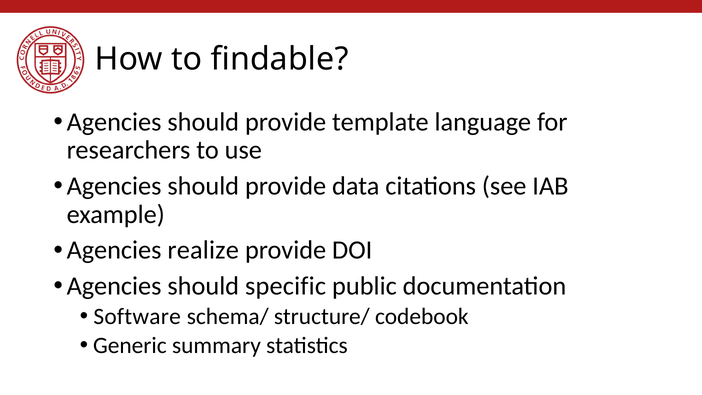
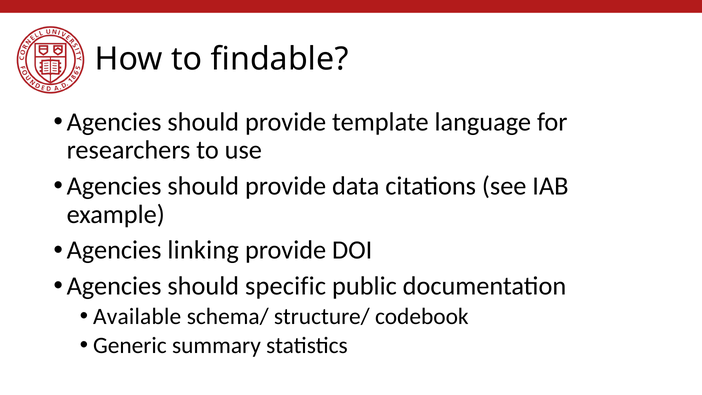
realize: realize -> linking
Software: Software -> Available
